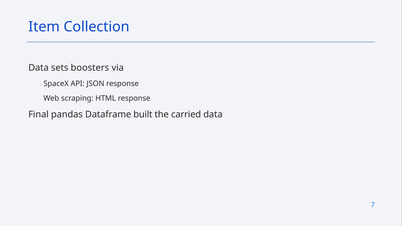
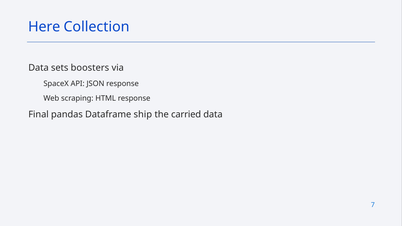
Item: Item -> Here
built: built -> ship
